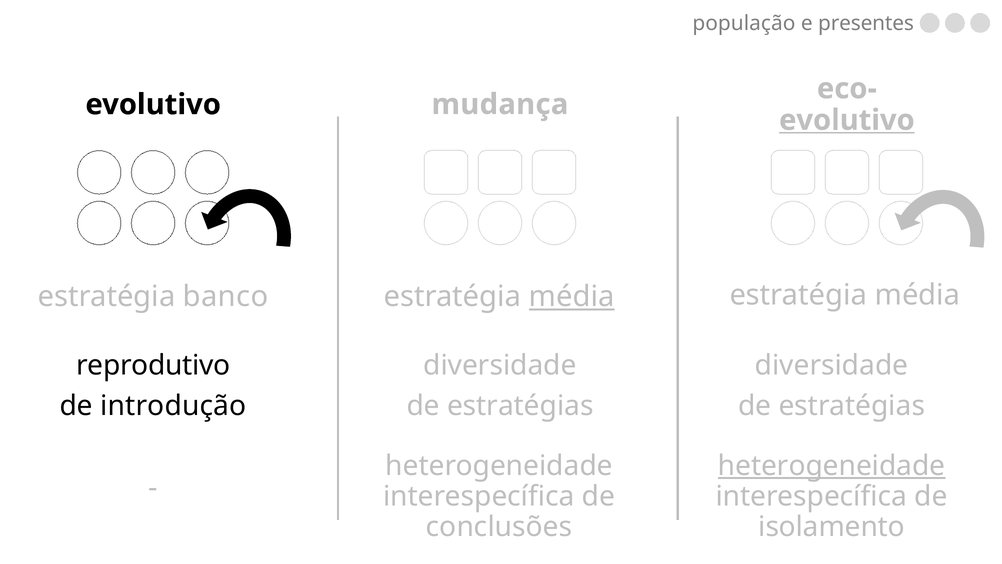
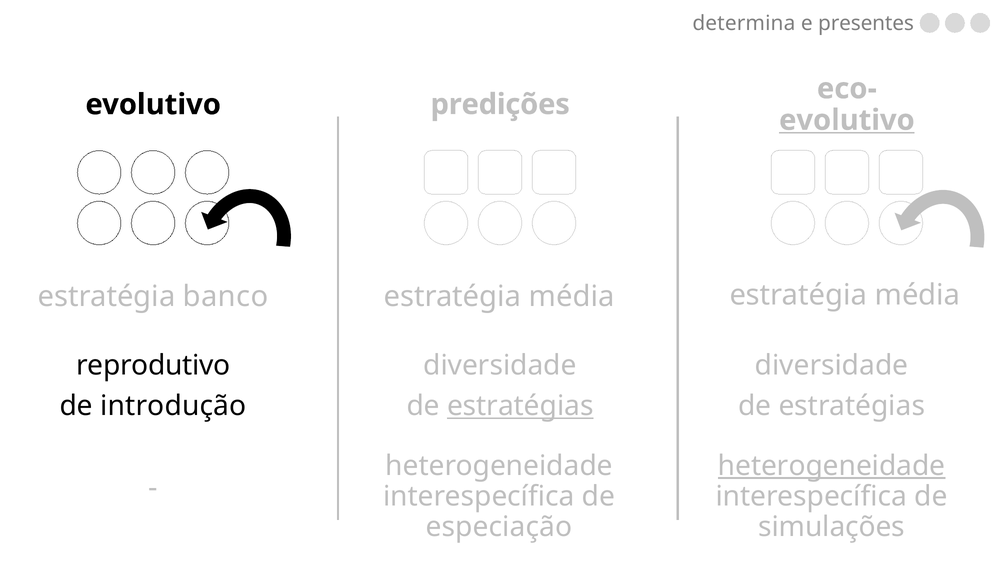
população: população -> determina
mudança: mudança -> predições
média at (572, 297) underline: present -> none
estratégias at (520, 406) underline: none -> present
conclusões: conclusões -> especiação
isolamento: isolamento -> simulações
